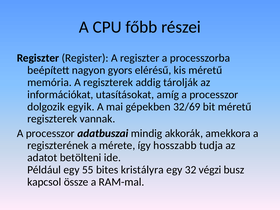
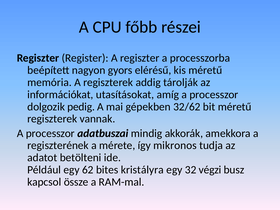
egyik: egyik -> pedig
32/69: 32/69 -> 32/62
hosszabb: hosszabb -> mikronos
55: 55 -> 62
